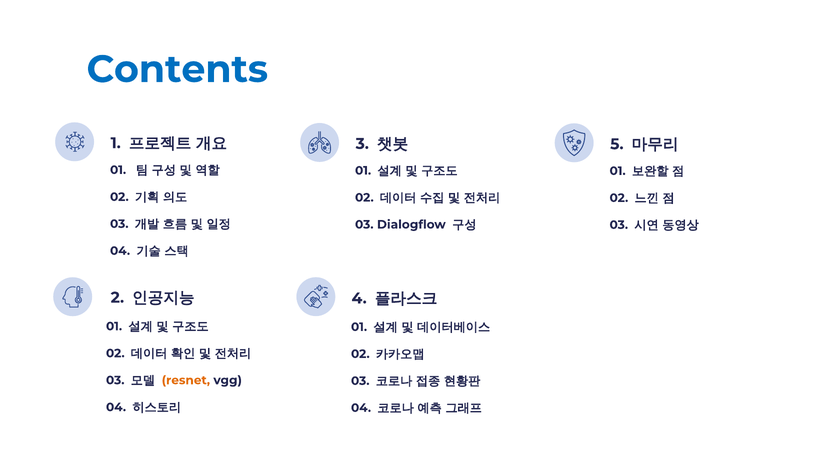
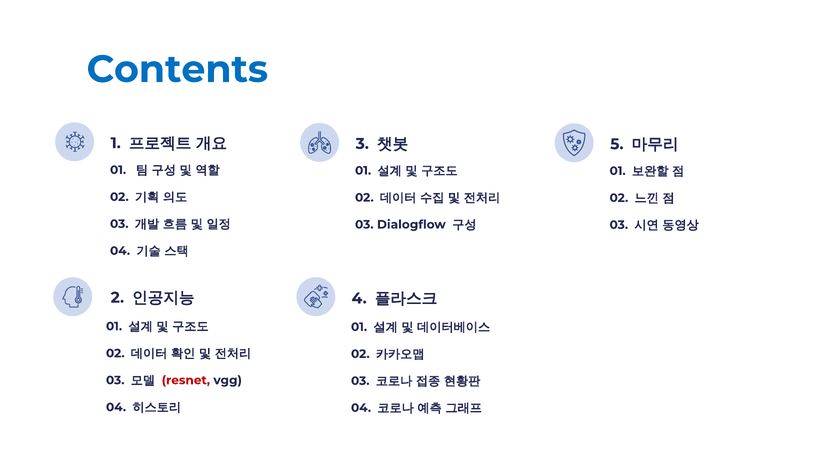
resnet colour: orange -> red
